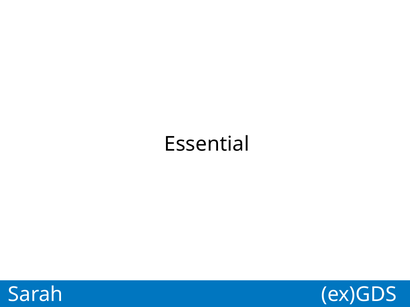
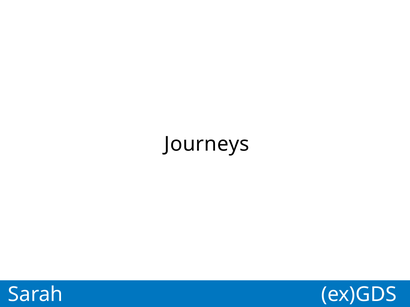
Essential: Essential -> Journeys
